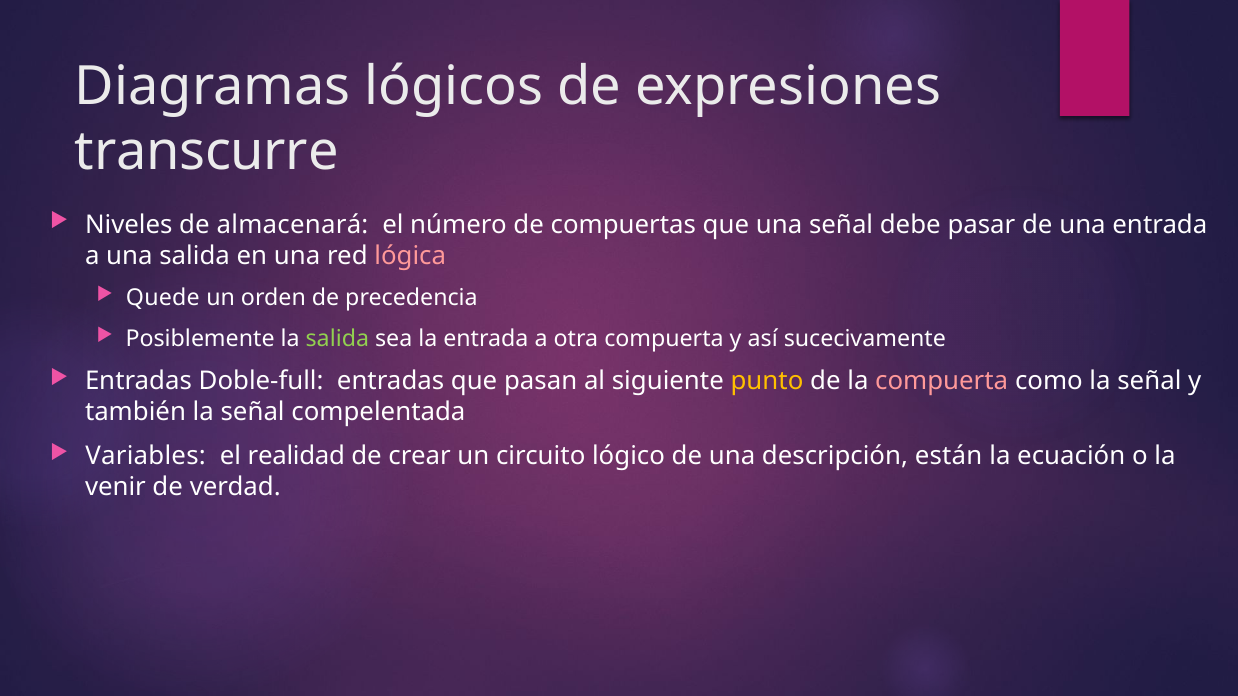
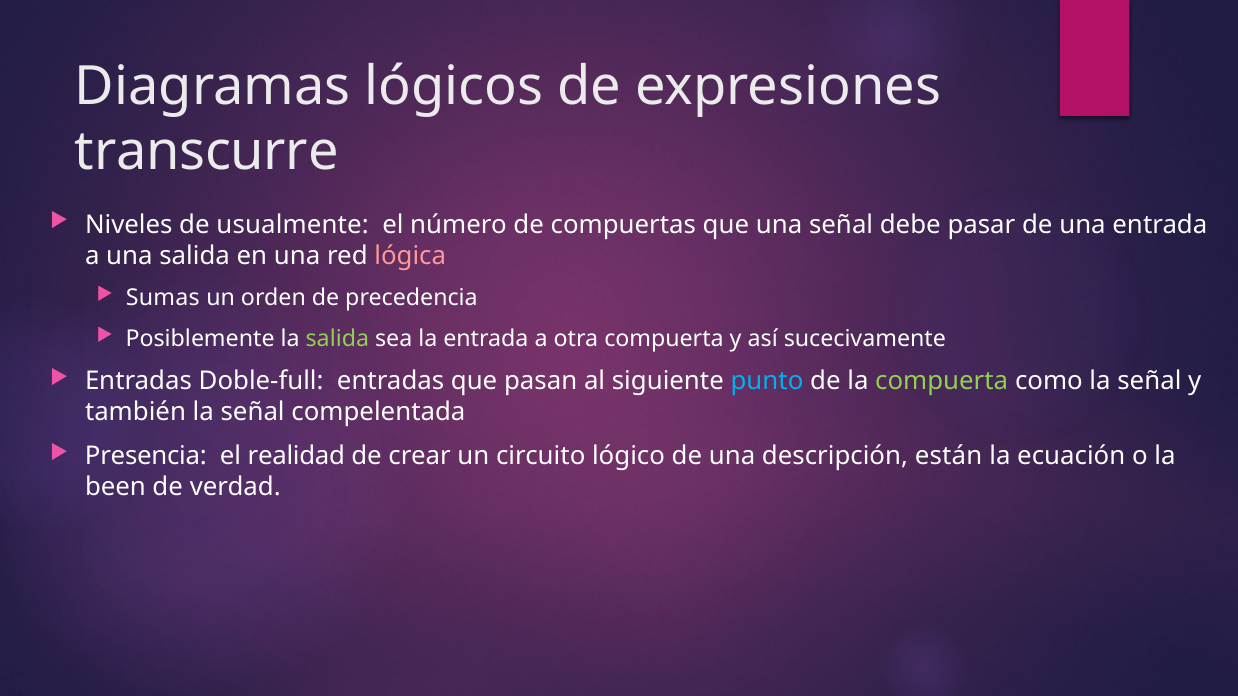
almacenará: almacenará -> usualmente
Quede: Quede -> Sumas
punto colour: yellow -> light blue
compuerta at (942, 381) colour: pink -> light green
Variables: Variables -> Presencia
venir: venir -> been
